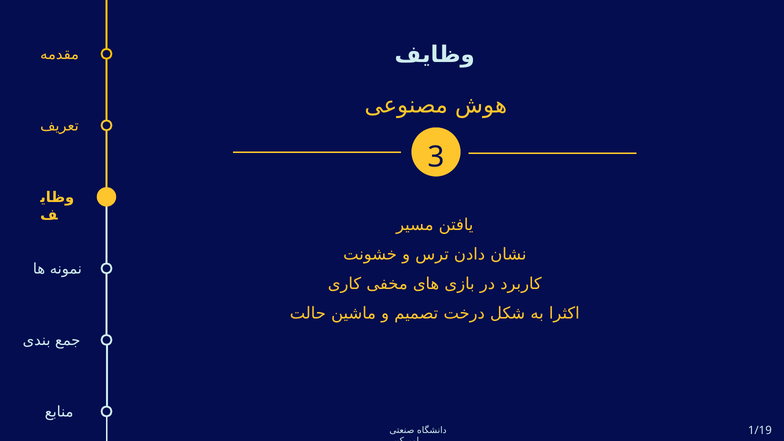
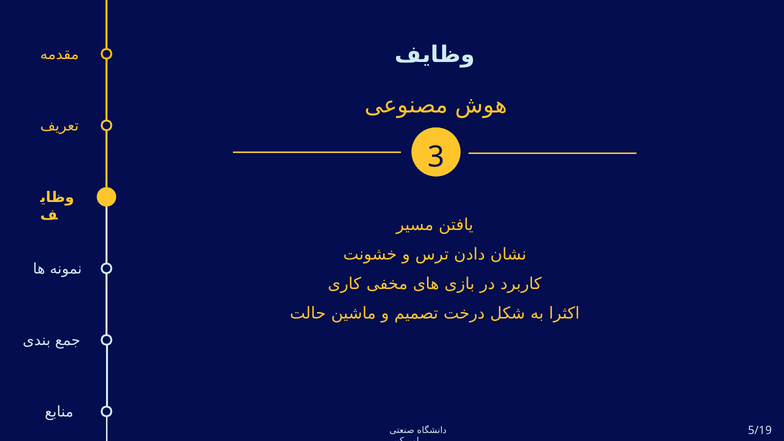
1/19: 1/19 -> 5/19
